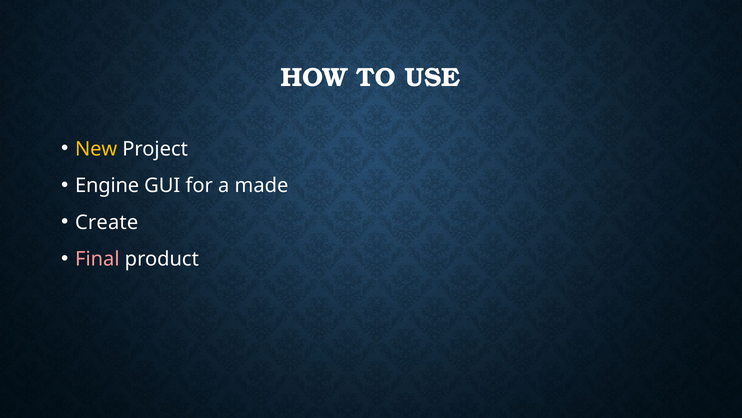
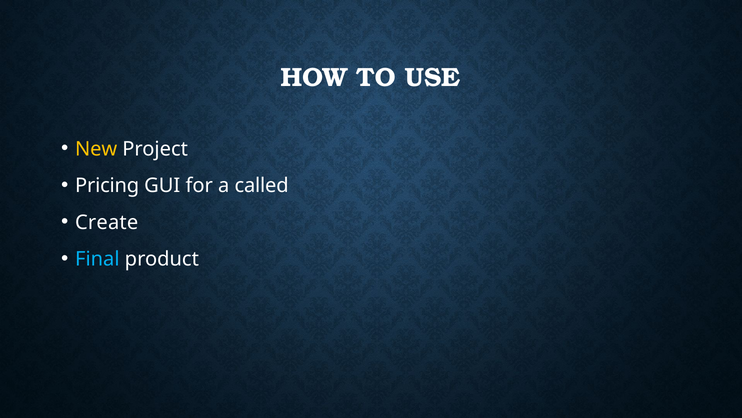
Engine: Engine -> Pricing
made: made -> called
Final colour: pink -> light blue
